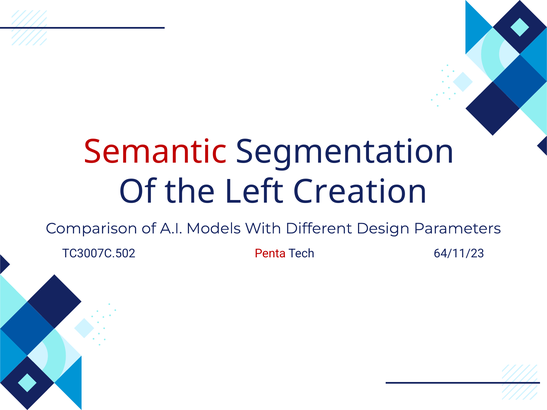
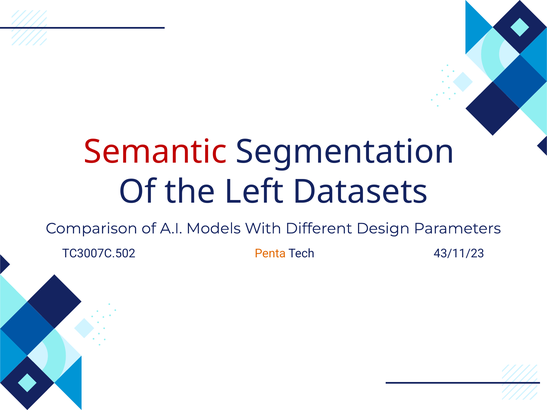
Creation: Creation -> Datasets
Penta colour: red -> orange
64/11/23: 64/11/23 -> 43/11/23
